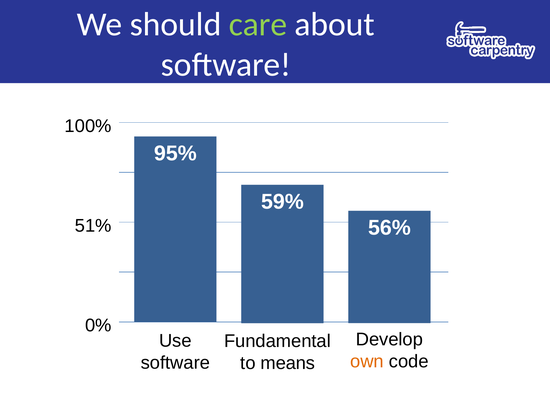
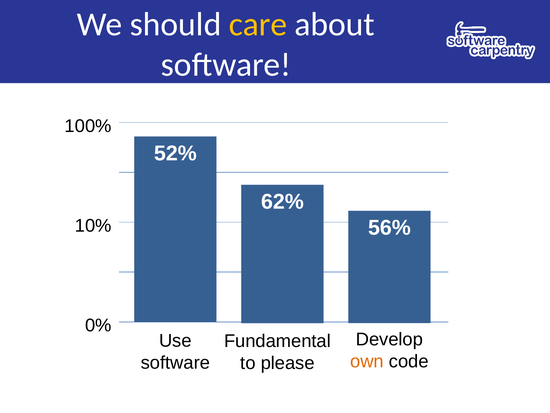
care colour: light green -> yellow
95%: 95% -> 52%
59%: 59% -> 62%
51%: 51% -> 10%
means: means -> please
